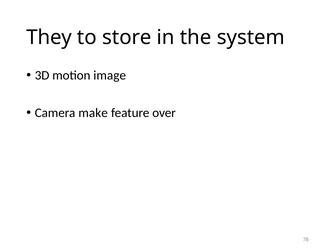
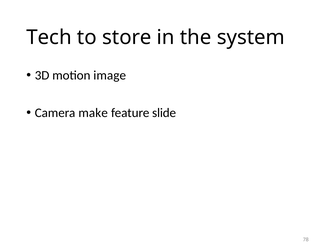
They: They -> Tech
over: over -> slide
